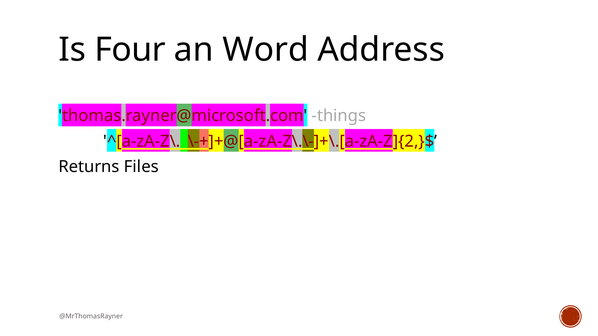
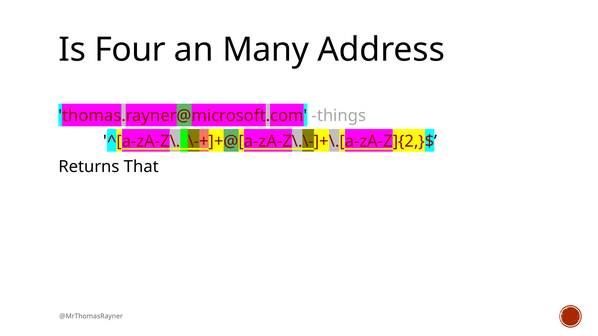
Word: Word -> Many
Files: Files -> That
